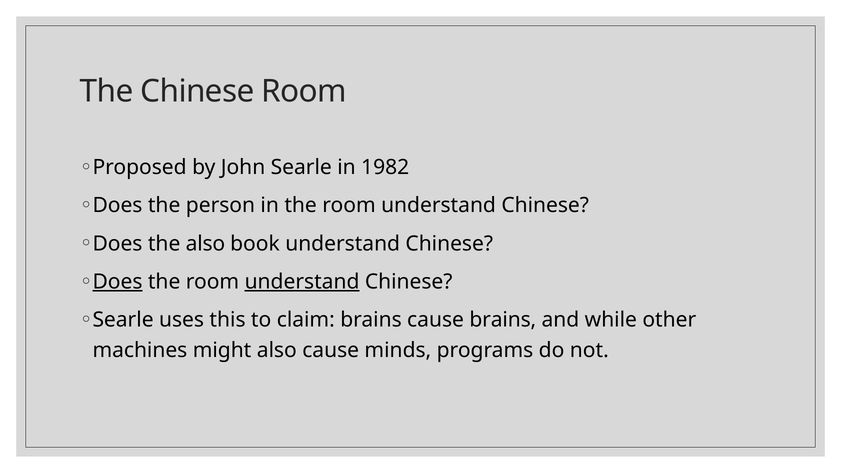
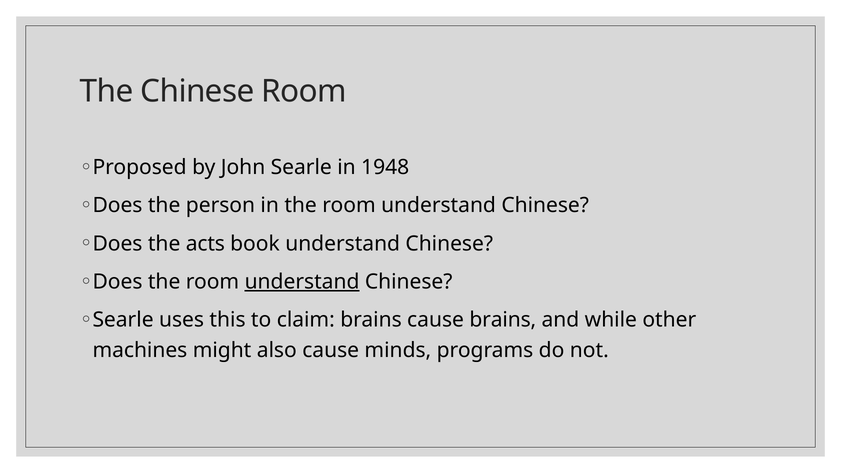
1982: 1982 -> 1948
the also: also -> acts
Does at (117, 282) underline: present -> none
